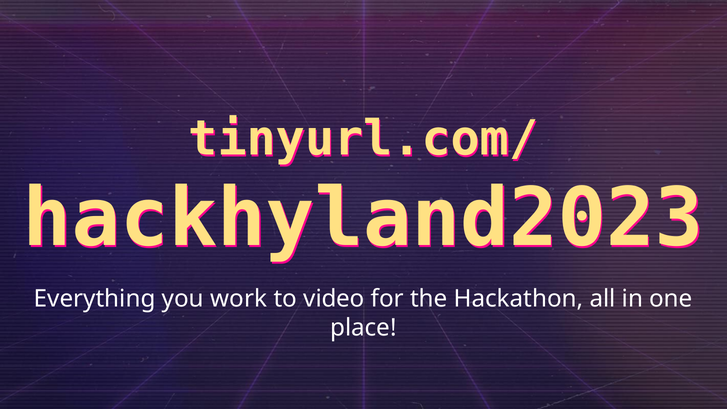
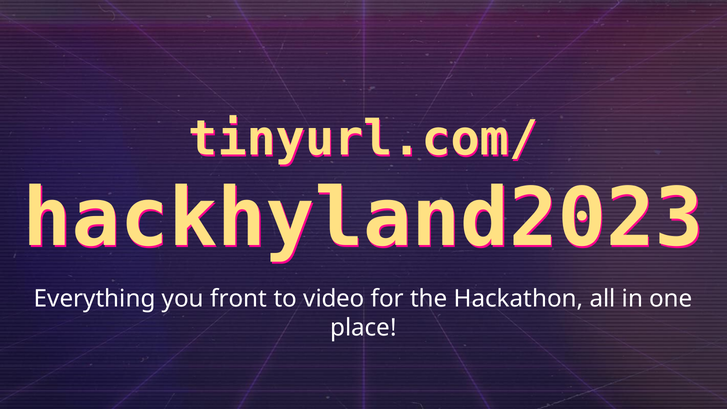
work: work -> front
